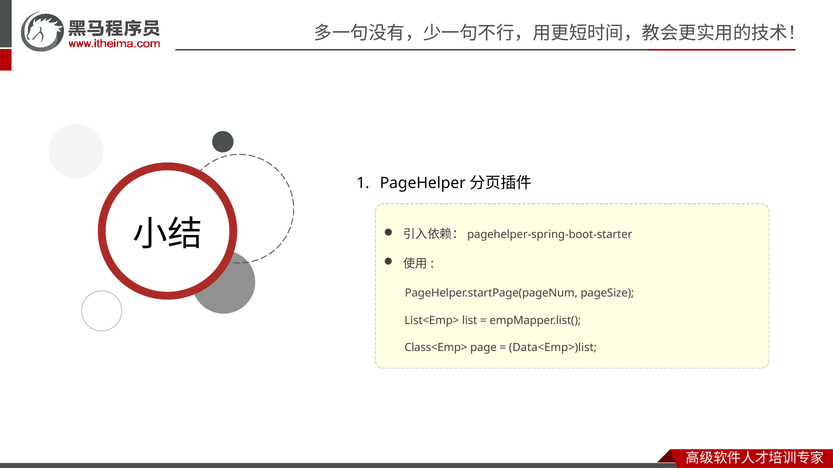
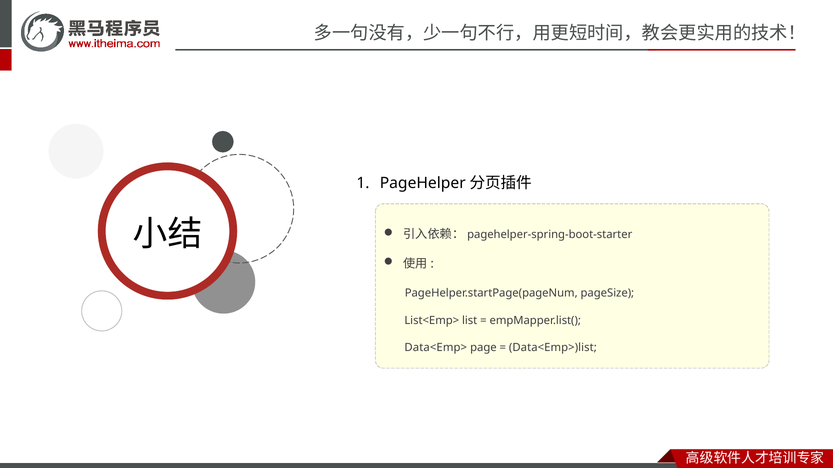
Class<Emp>: Class<Emp> -> Data<Emp>
